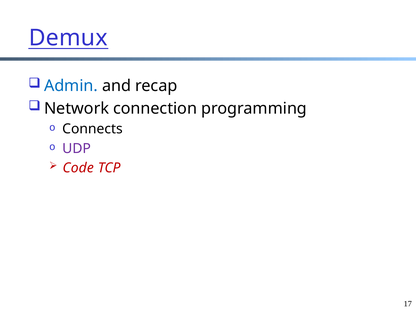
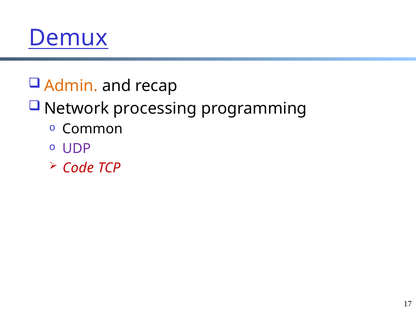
Admin colour: blue -> orange
connection: connection -> processing
Connects: Connects -> Common
